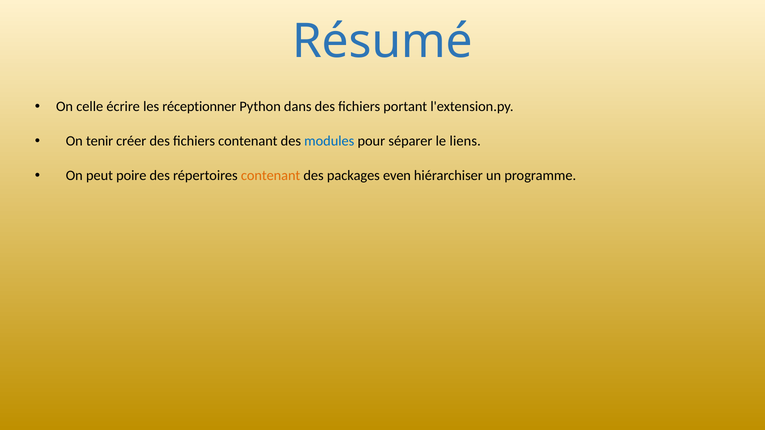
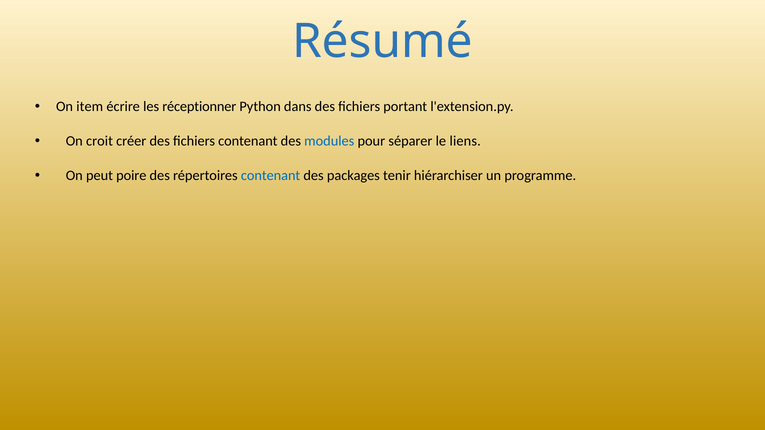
celle: celle -> item
tenir: tenir -> croit
contenant at (271, 176) colour: orange -> blue
even: even -> tenir
